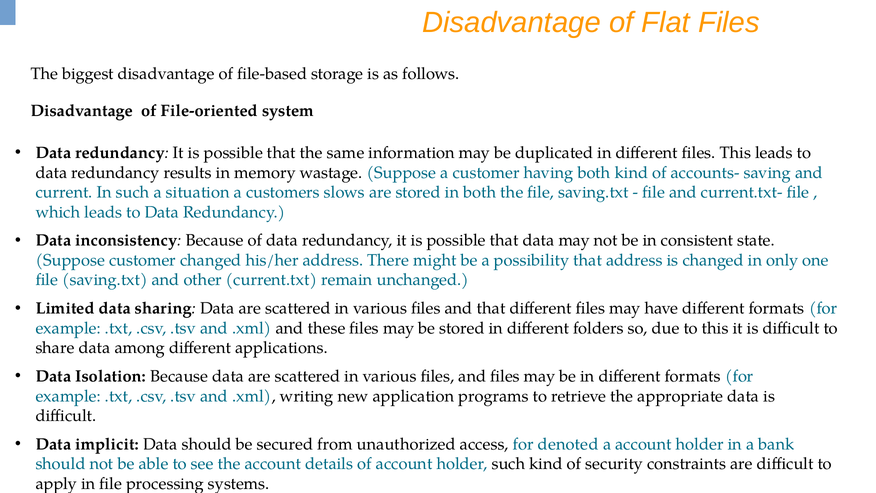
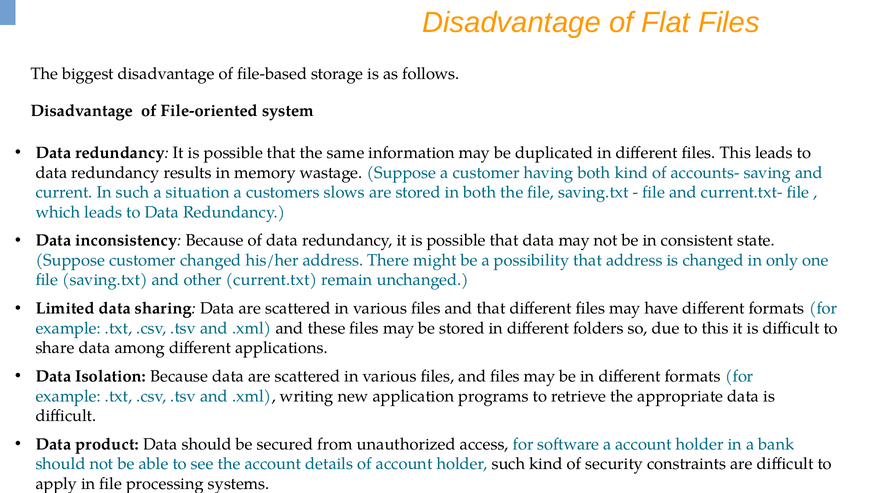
implicit: implicit -> product
denoted: denoted -> software
